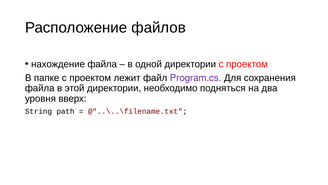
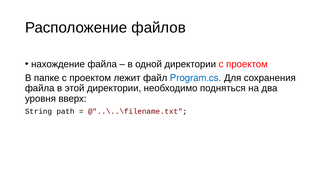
Program.cs colour: purple -> blue
